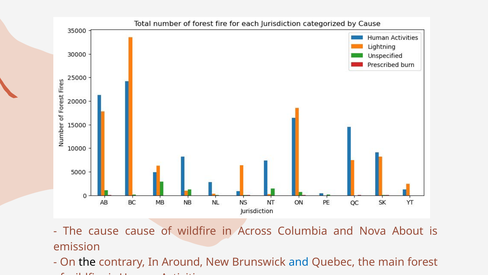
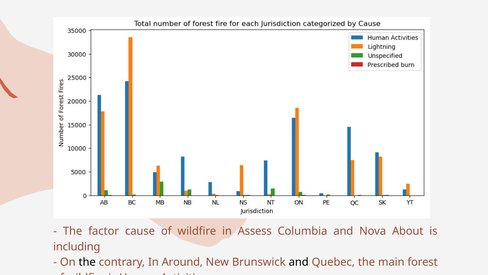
The cause: cause -> factor
Across: Across -> Assess
emission: emission -> including
and at (299, 262) colour: blue -> black
